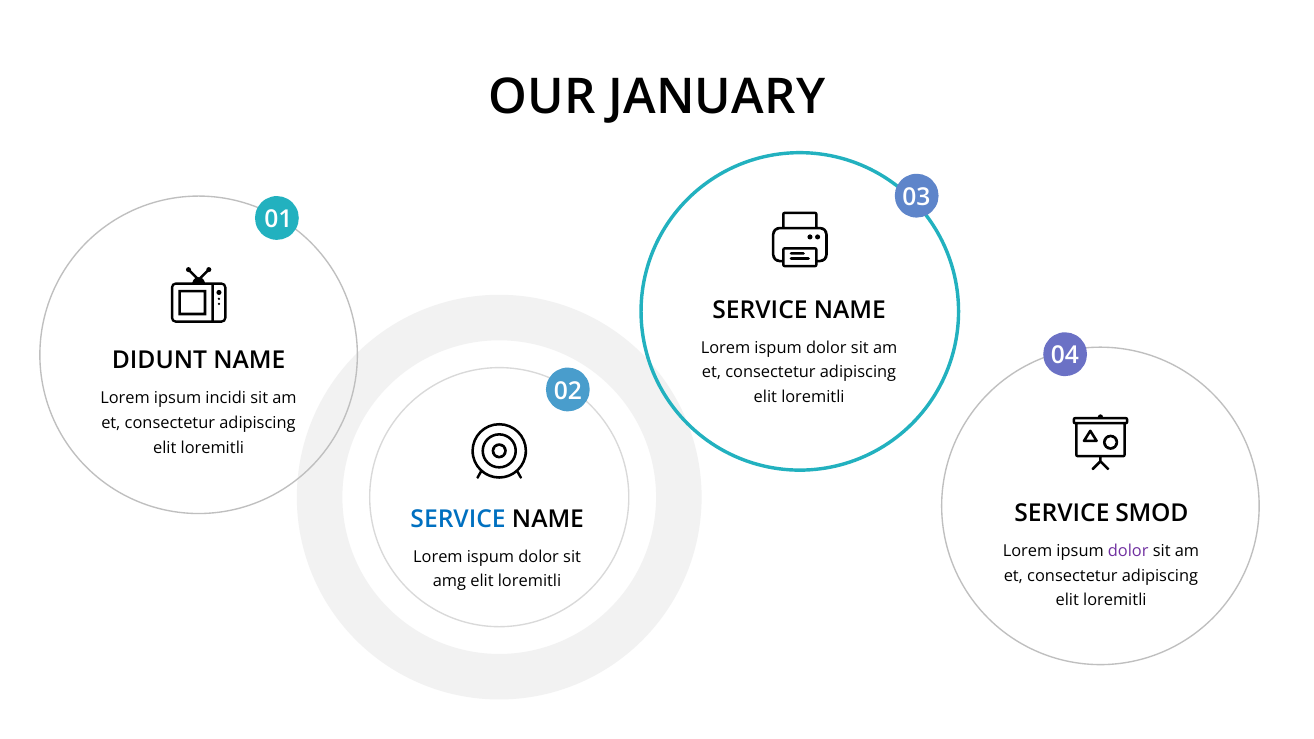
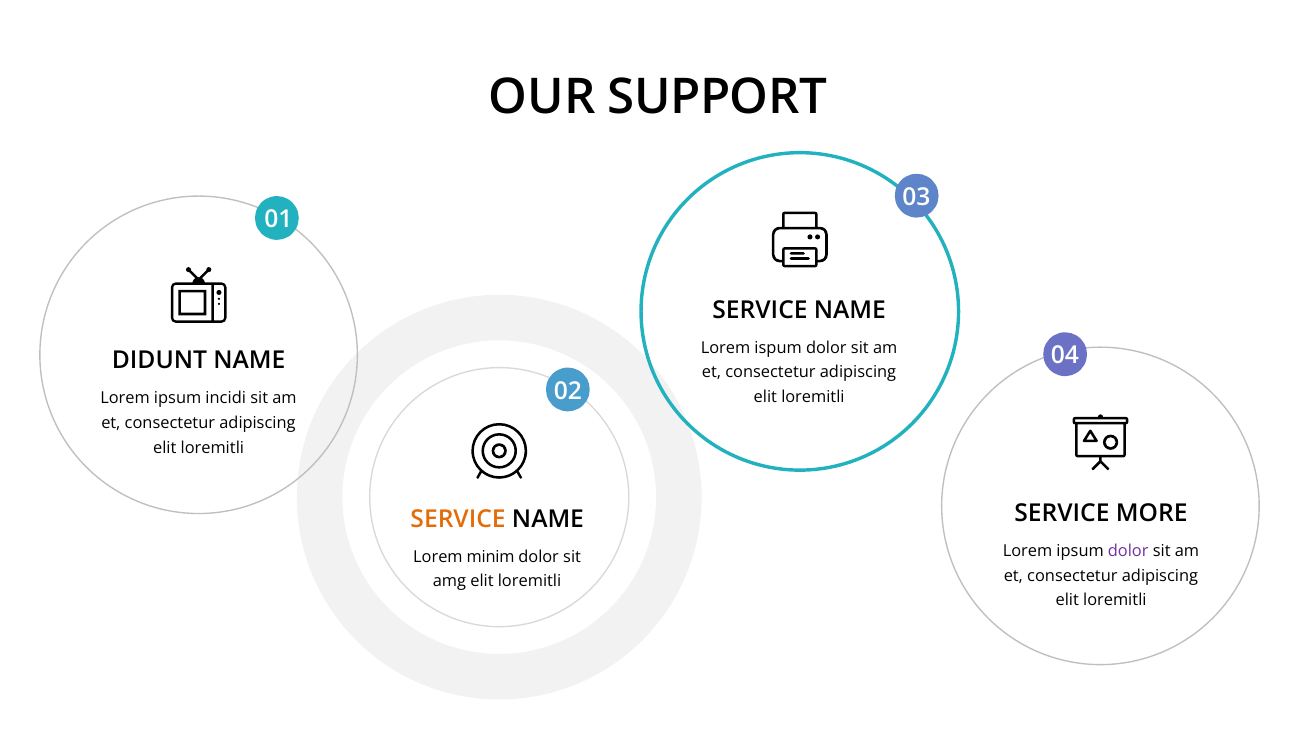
JANUARY: JANUARY -> SUPPORT
SMOD: SMOD -> MORE
SERVICE at (458, 519) colour: blue -> orange
ispum at (490, 557): ispum -> minim
